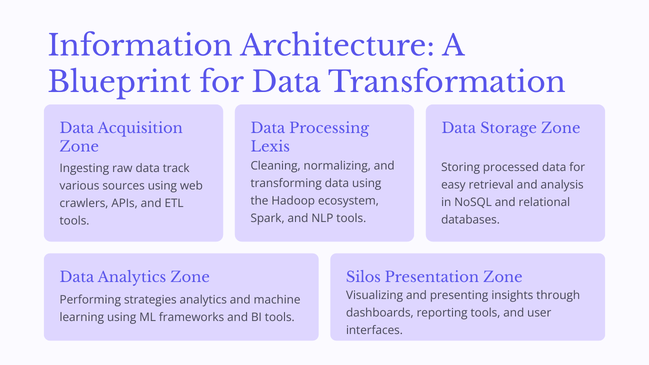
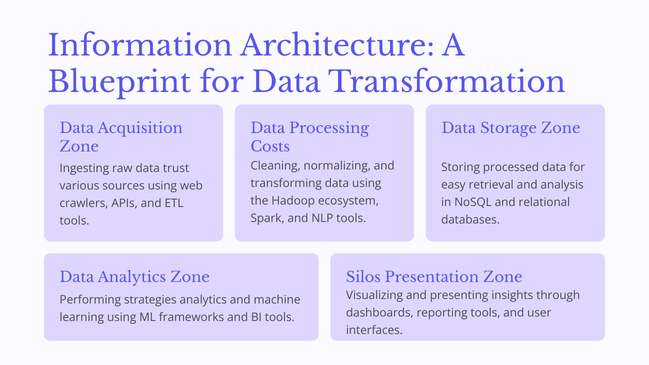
Lexis: Lexis -> Costs
track: track -> trust
